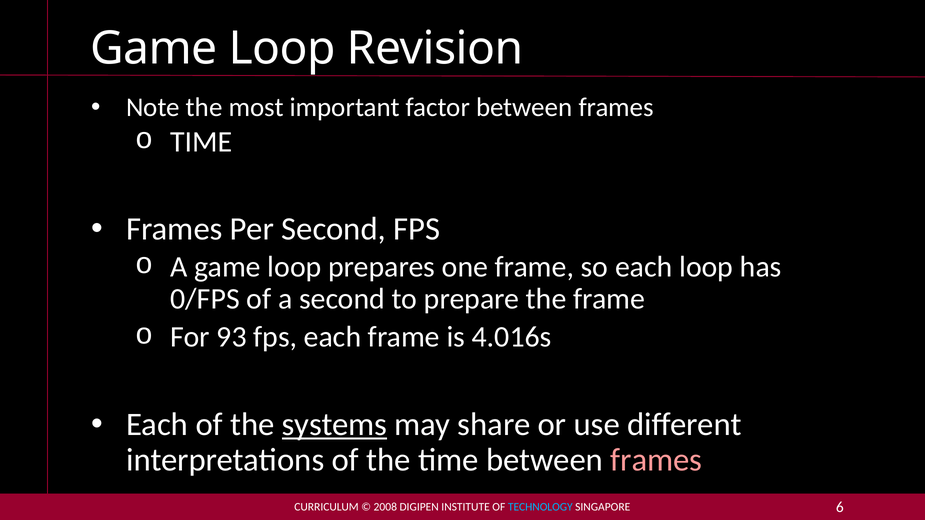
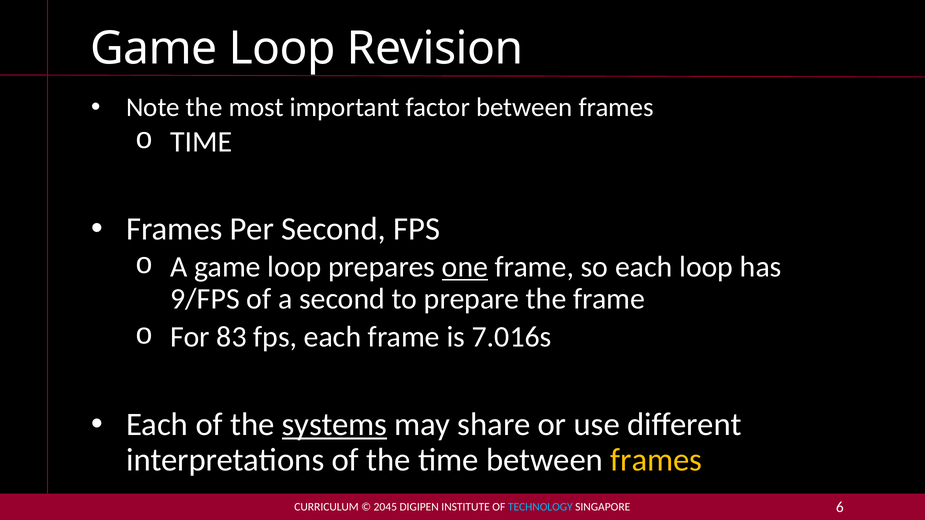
one underline: none -> present
0/FPS: 0/FPS -> 9/FPS
93: 93 -> 83
4.016s: 4.016s -> 7.016s
frames at (656, 460) colour: pink -> yellow
2008: 2008 -> 2045
